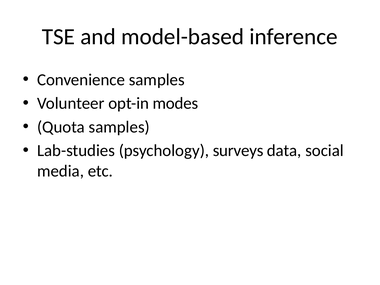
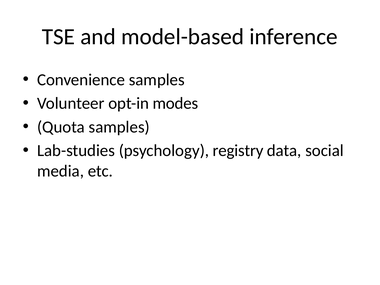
surveys: surveys -> registry
